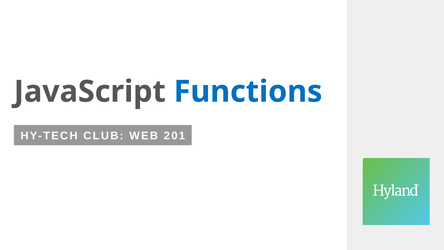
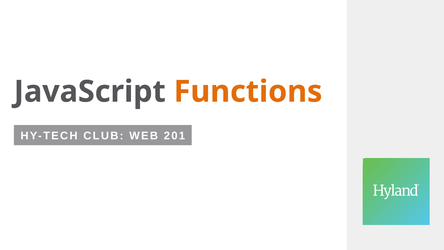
Functions colour: blue -> orange
